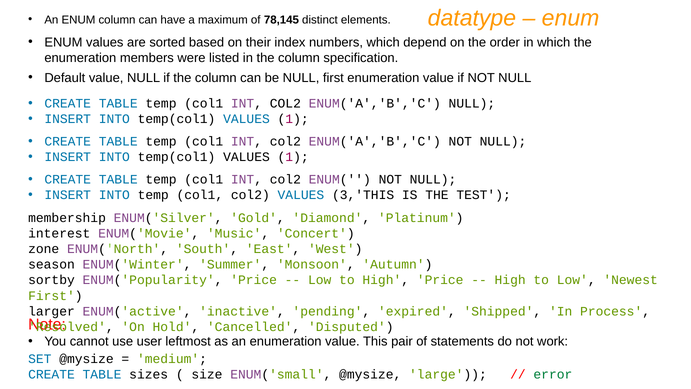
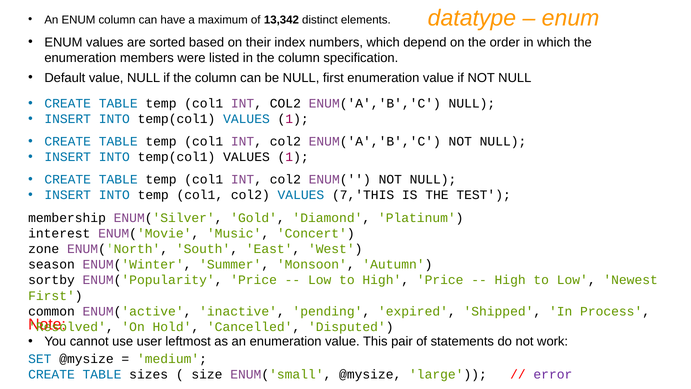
78,145: 78,145 -> 13,342
3,'THIS: 3,'THIS -> 7,'THIS
larger: larger -> common
error colour: green -> purple
